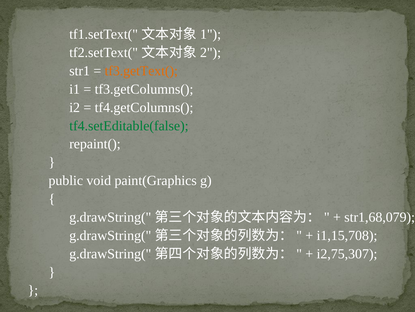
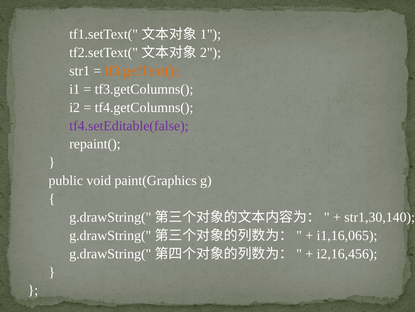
tf4.setEditable(false colour: green -> purple
str1,68,079: str1,68,079 -> str1,30,140
i1,15,708: i1,15,708 -> i1,16,065
i2,75,307: i2,75,307 -> i2,16,456
